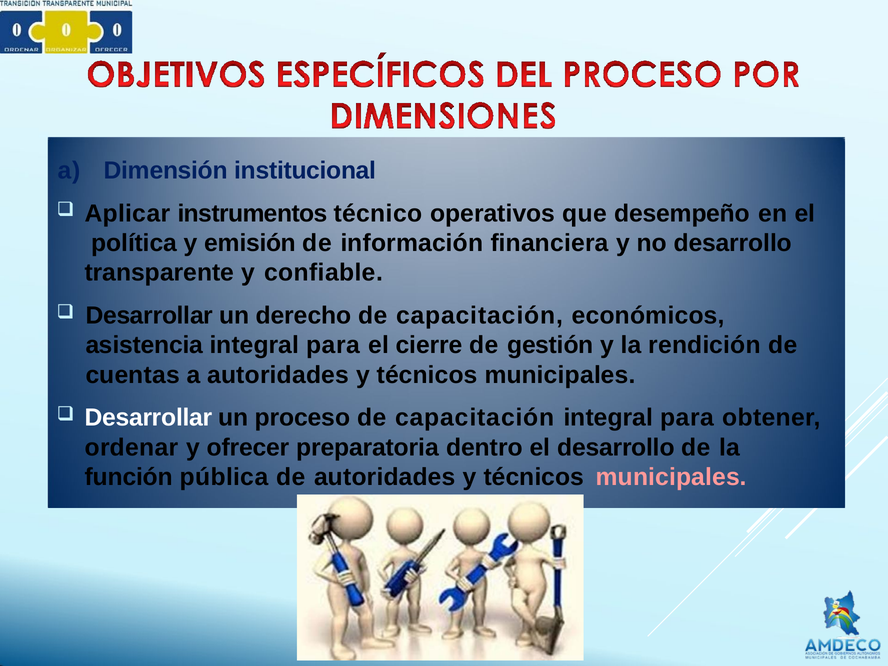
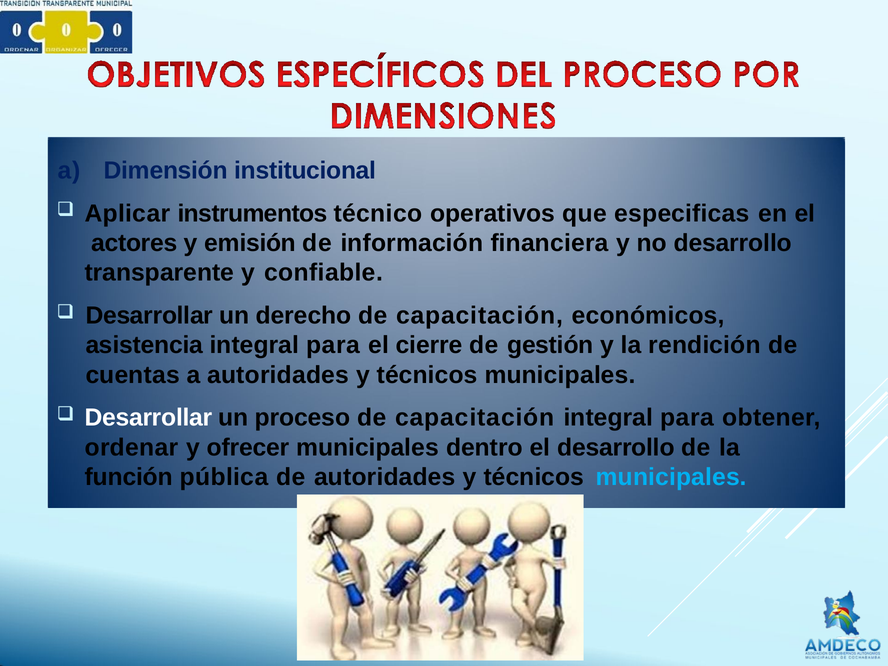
desempeño: desempeño -> especificas
política: política -> actores
ofrecer preparatoria: preparatoria -> municipales
municipales at (671, 477) colour: pink -> light blue
